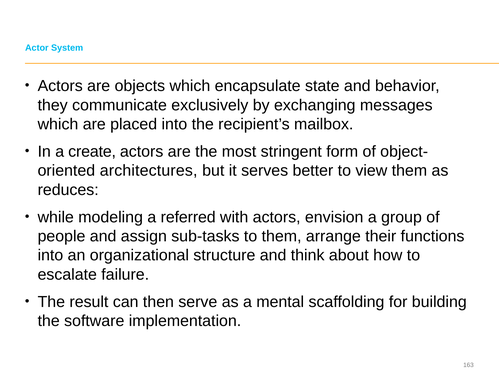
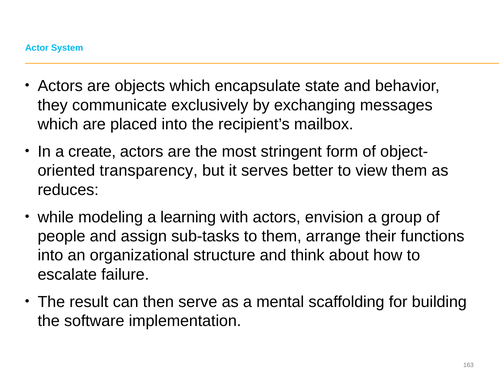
architectures: architectures -> transparency
referred: referred -> learning
